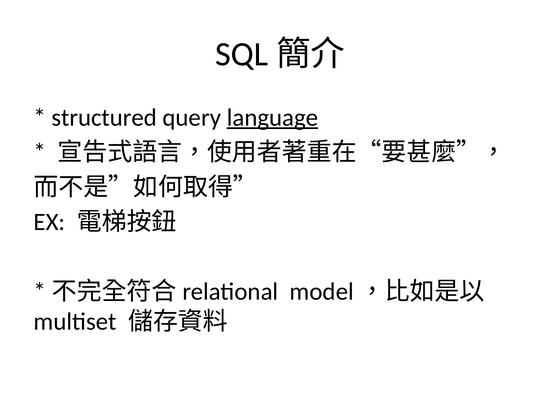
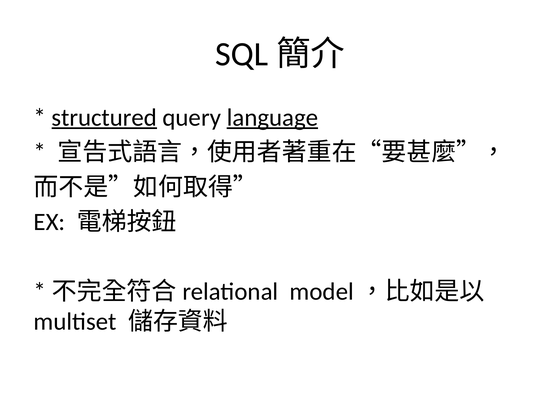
structured underline: none -> present
